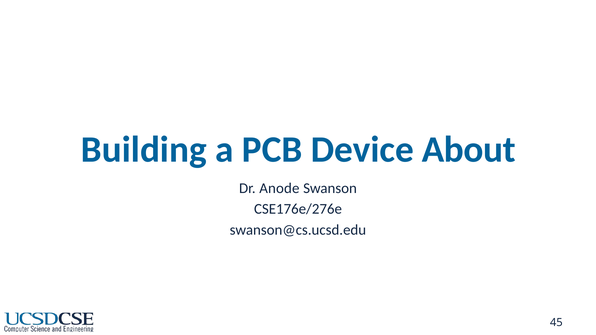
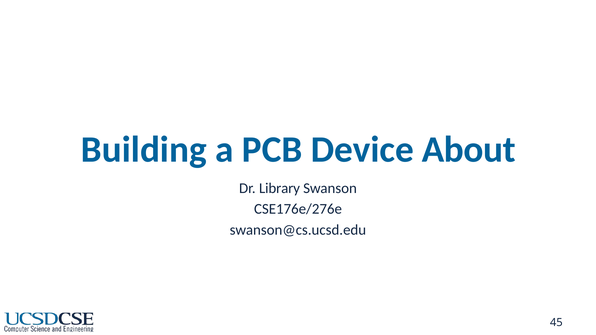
Anode: Anode -> Library
